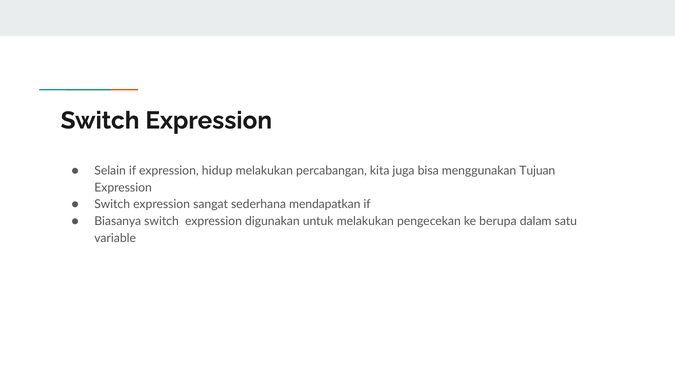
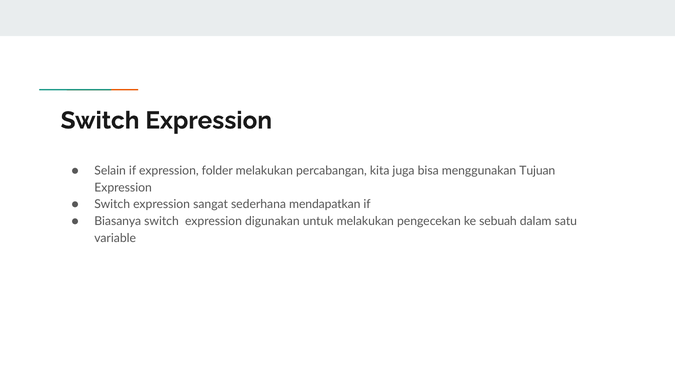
hidup: hidup -> folder
berupa: berupa -> sebuah
